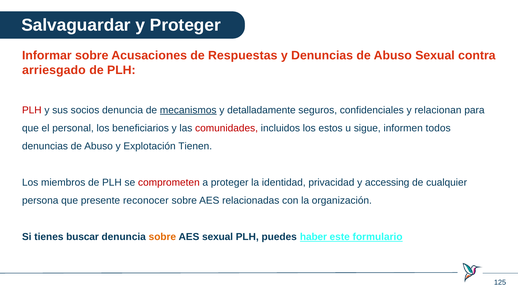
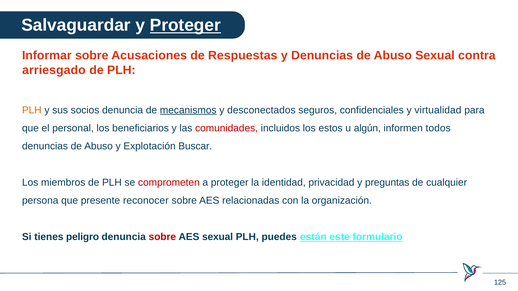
Proteger at (185, 25) underline: none -> present
PLH at (32, 110) colour: red -> orange
detalladamente: detalladamente -> desconectados
relacionan: relacionan -> virtualidad
sigue: sigue -> algún
Tienen: Tienen -> Buscar
accessing: accessing -> preguntas
buscar: buscar -> peligro
sobre at (162, 237) colour: orange -> red
haber: haber -> están
